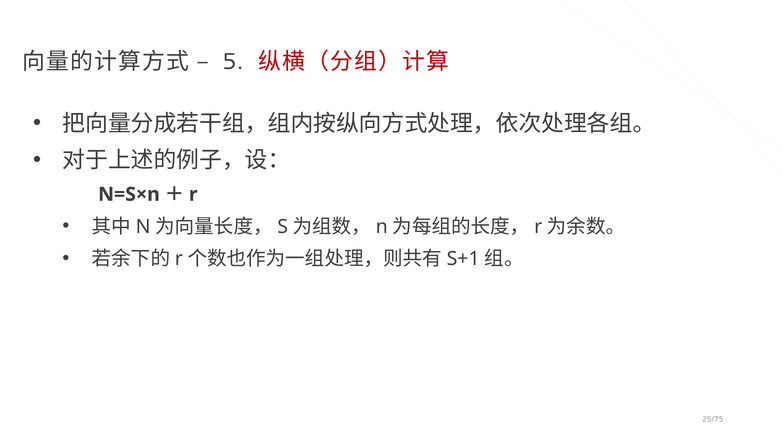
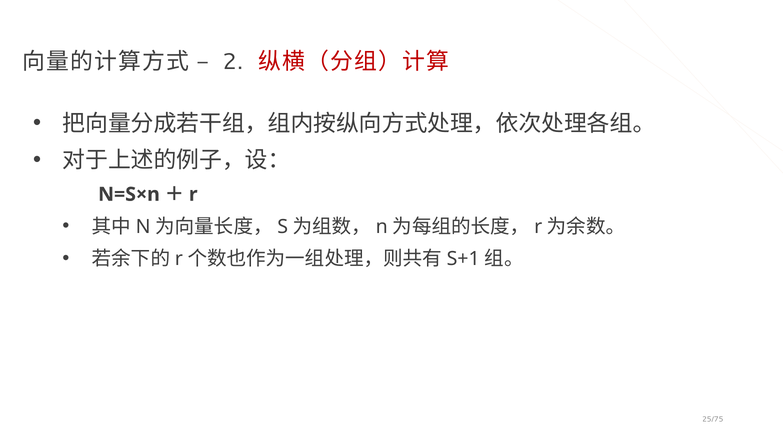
5: 5 -> 2
